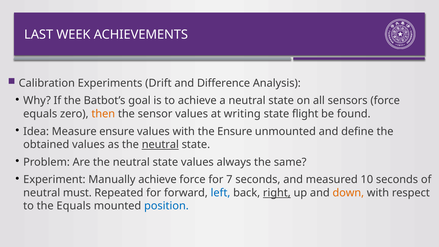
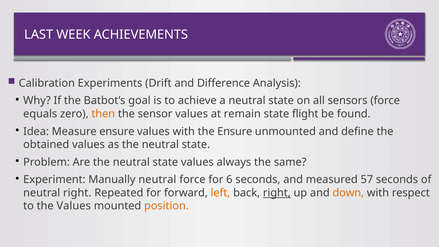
writing: writing -> remain
neutral at (160, 145) underline: present -> none
Manually achieve: achieve -> neutral
7: 7 -> 6
10: 10 -> 57
neutral must: must -> right
left colour: blue -> orange
the Equals: Equals -> Values
position colour: blue -> orange
